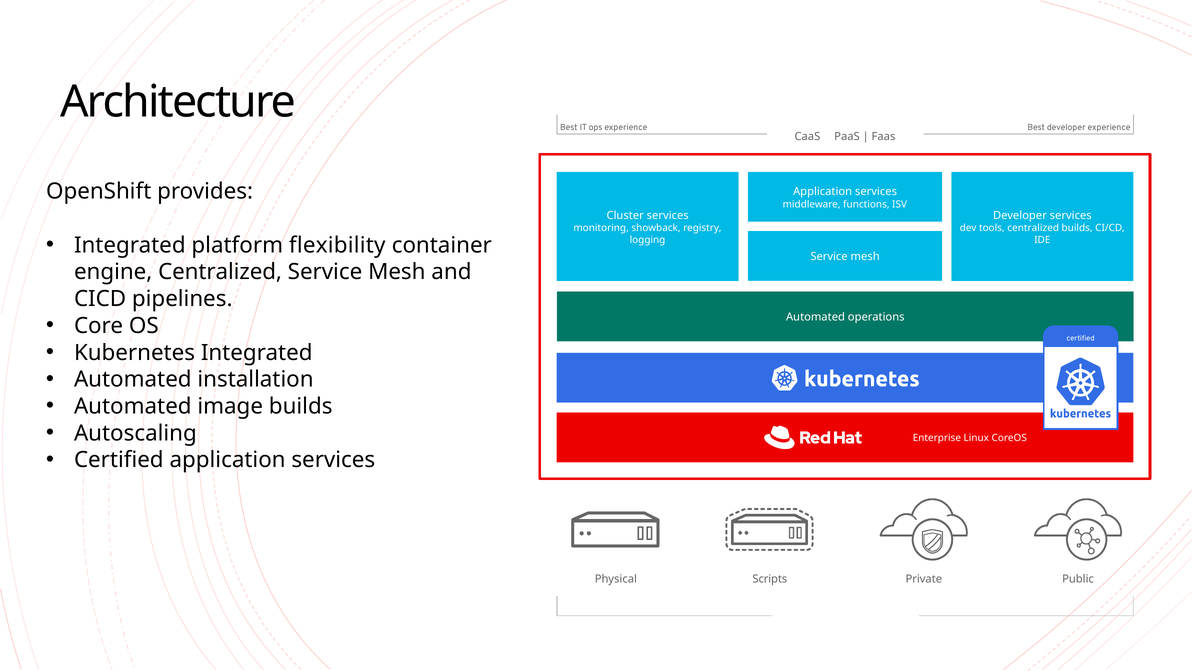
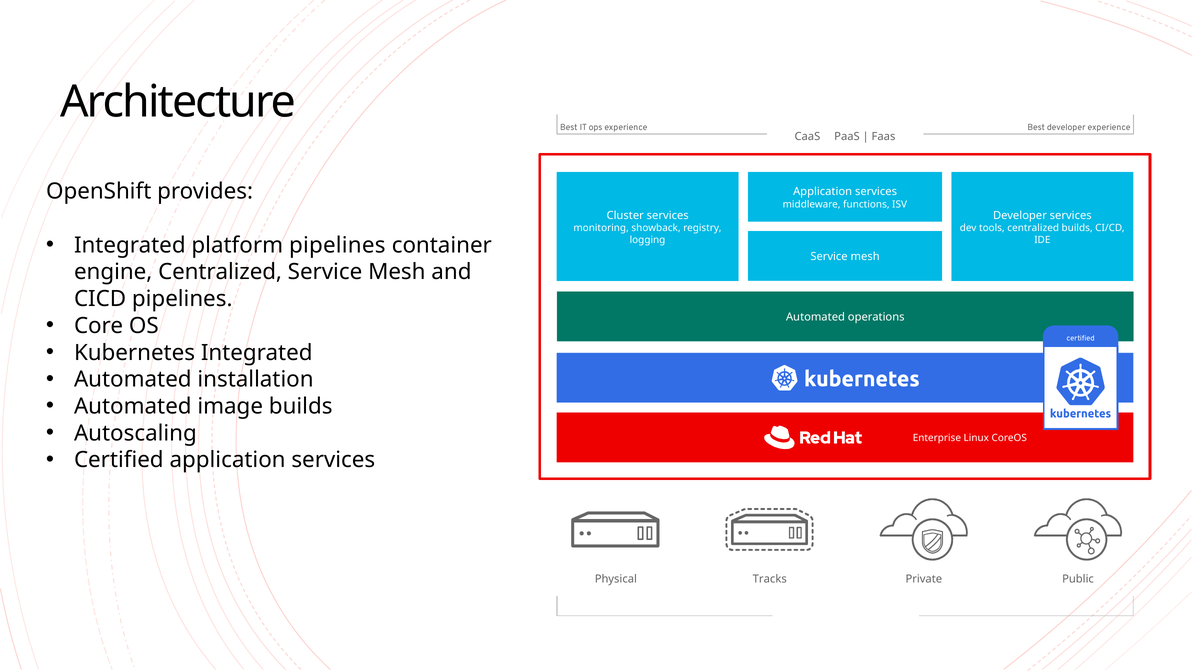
platform flexibility: flexibility -> pipelines
Scripts: Scripts -> Tracks
